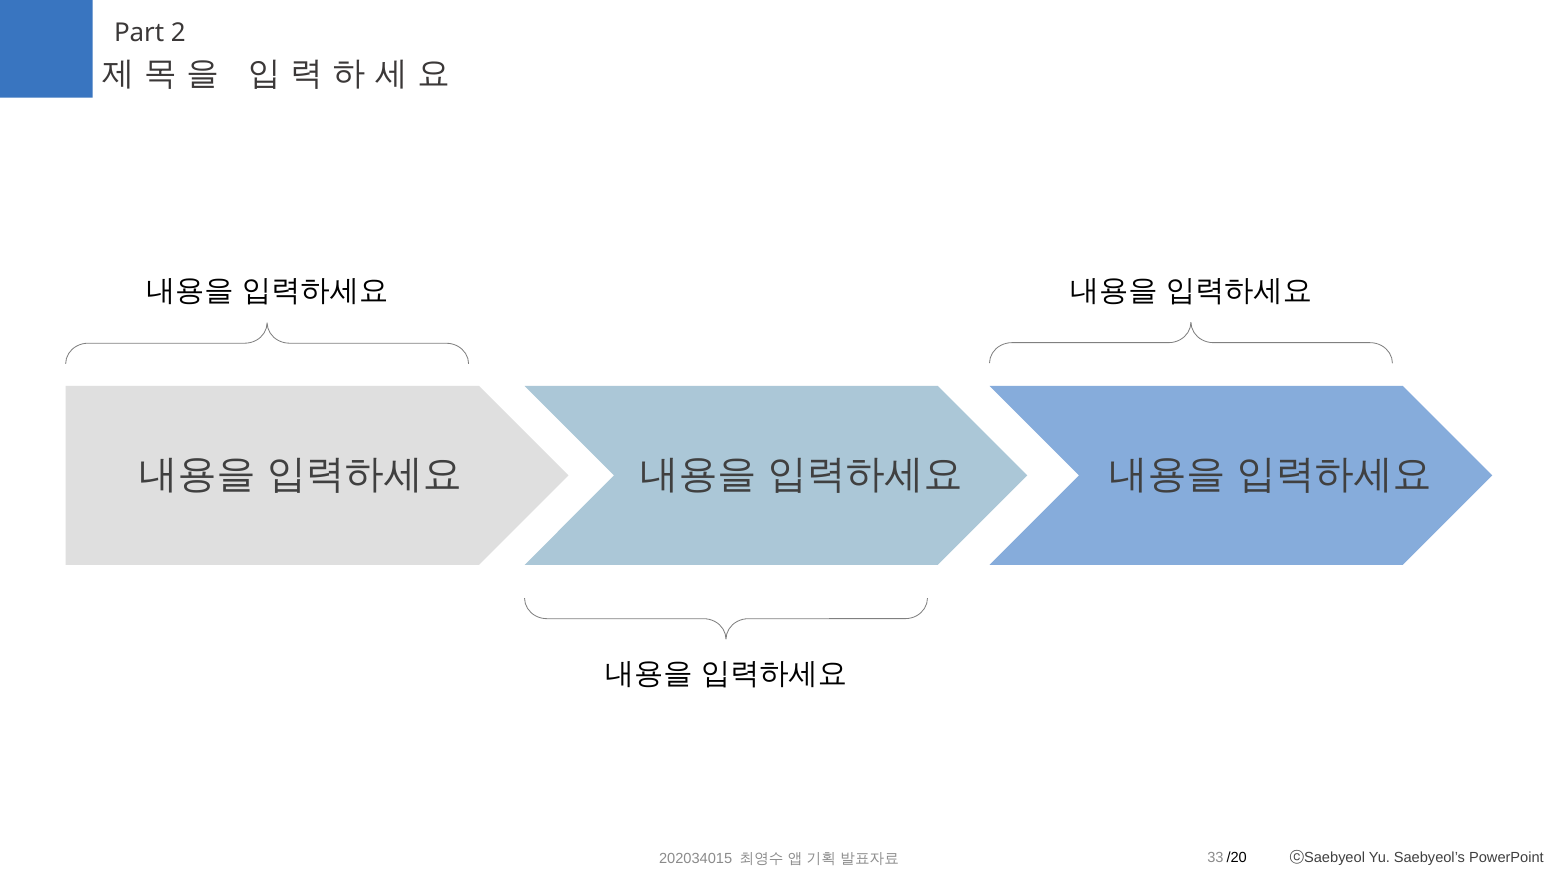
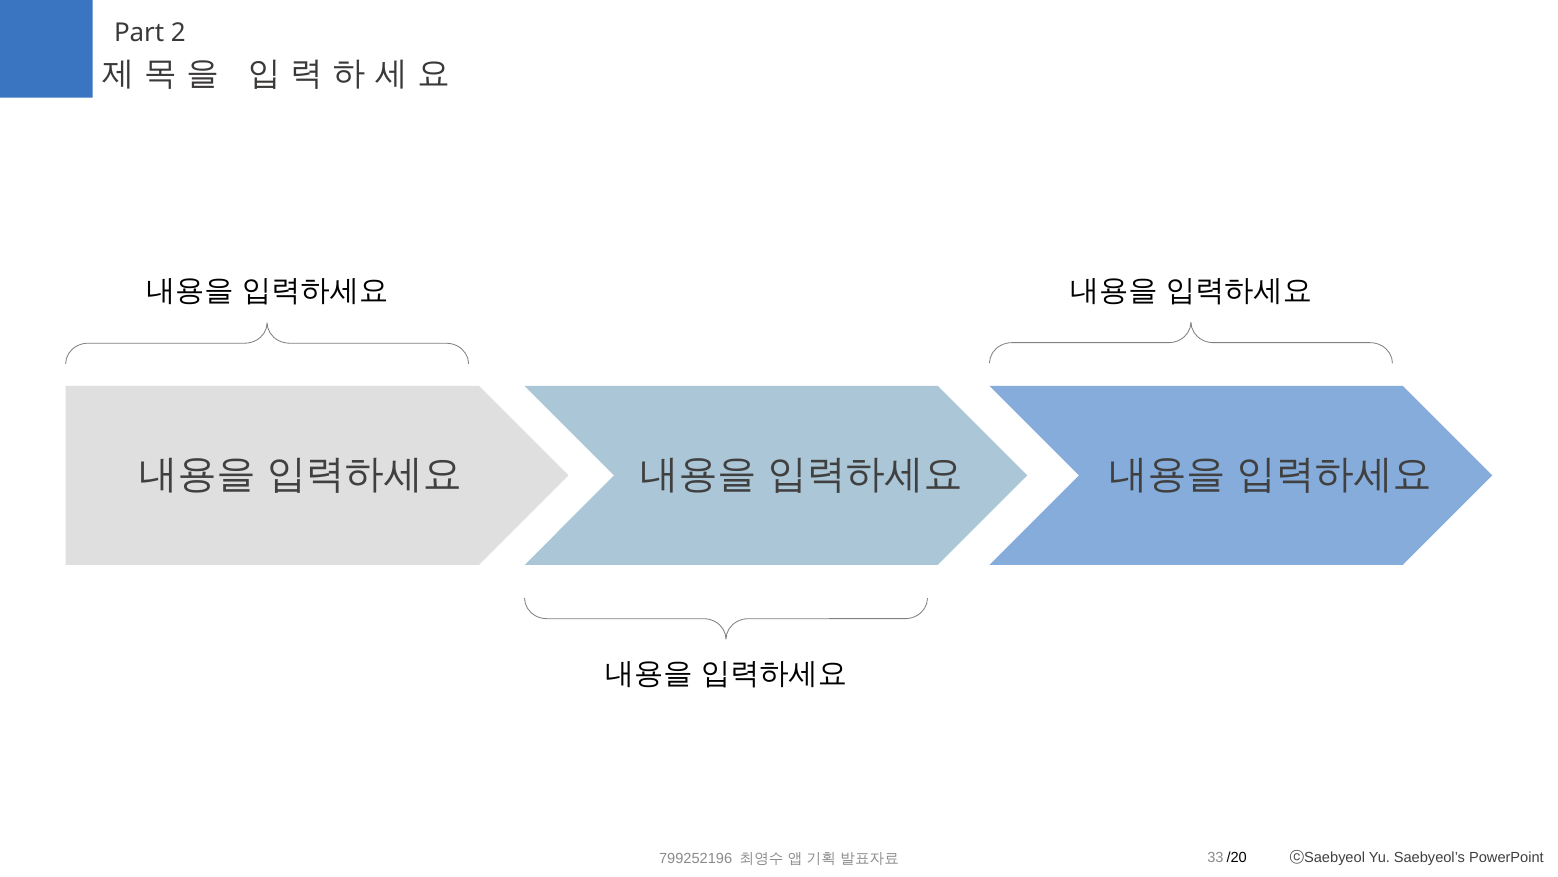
202034015: 202034015 -> 799252196
